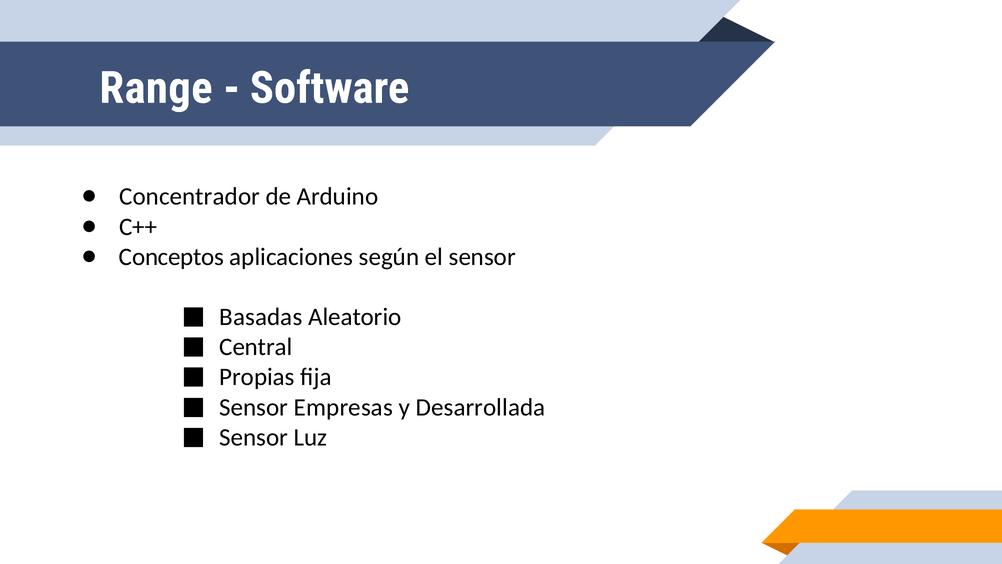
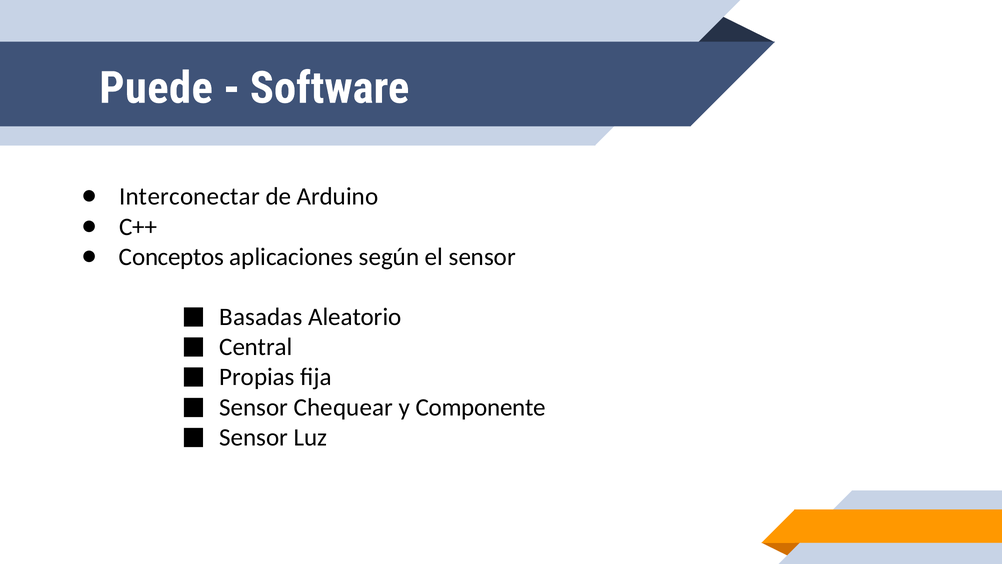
Range: Range -> Puede
Concentrador: Concentrador -> Interconectar
Empresas: Empresas -> Chequear
Desarrollada: Desarrollada -> Componente
